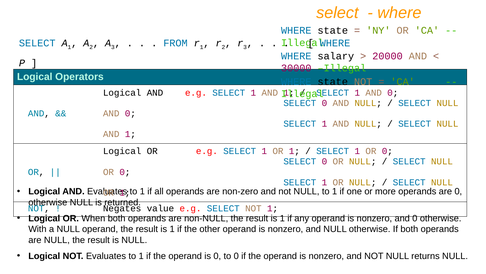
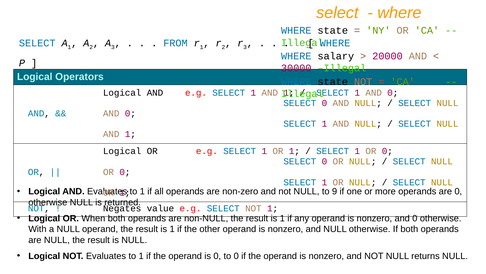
NULL to 1: 1 -> 9
